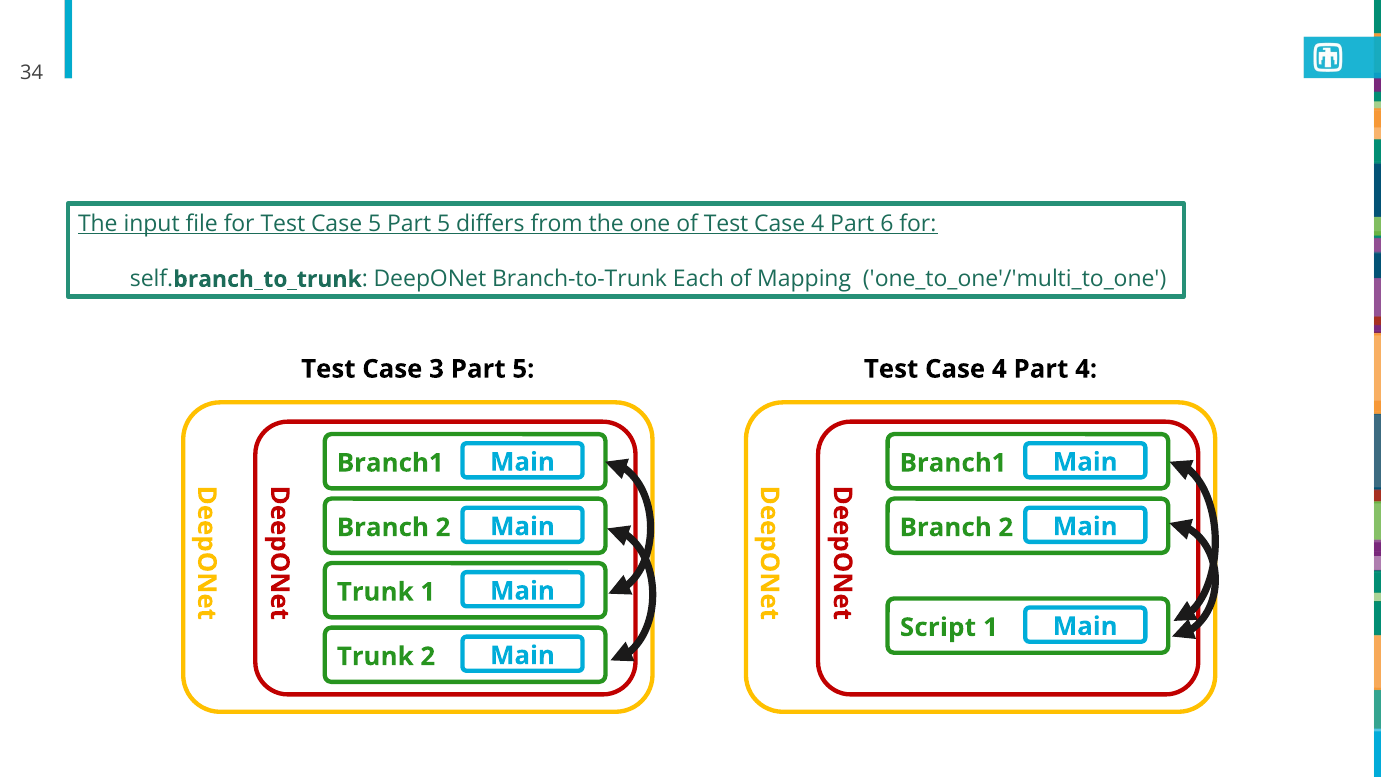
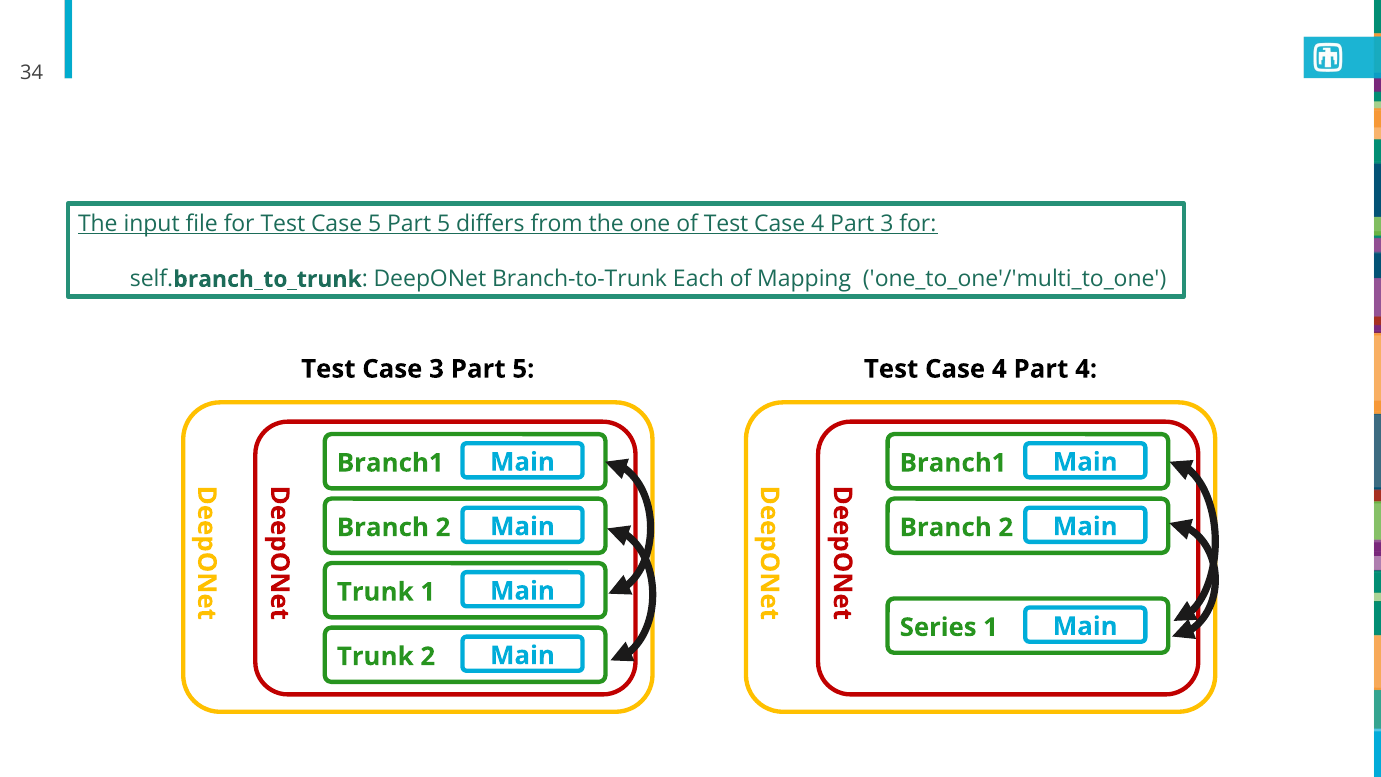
Part 6: 6 -> 3
Script: Script -> Series
